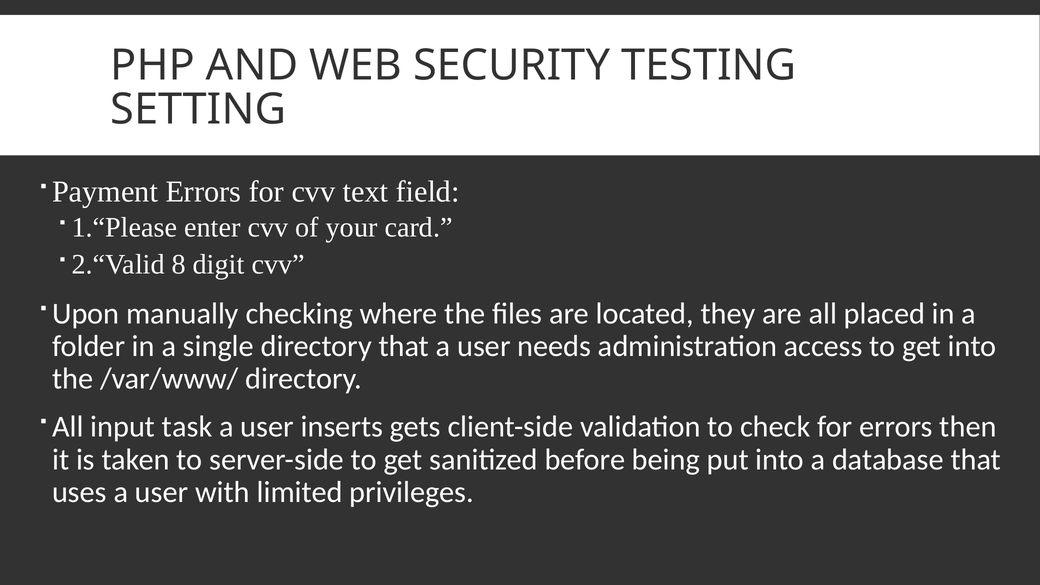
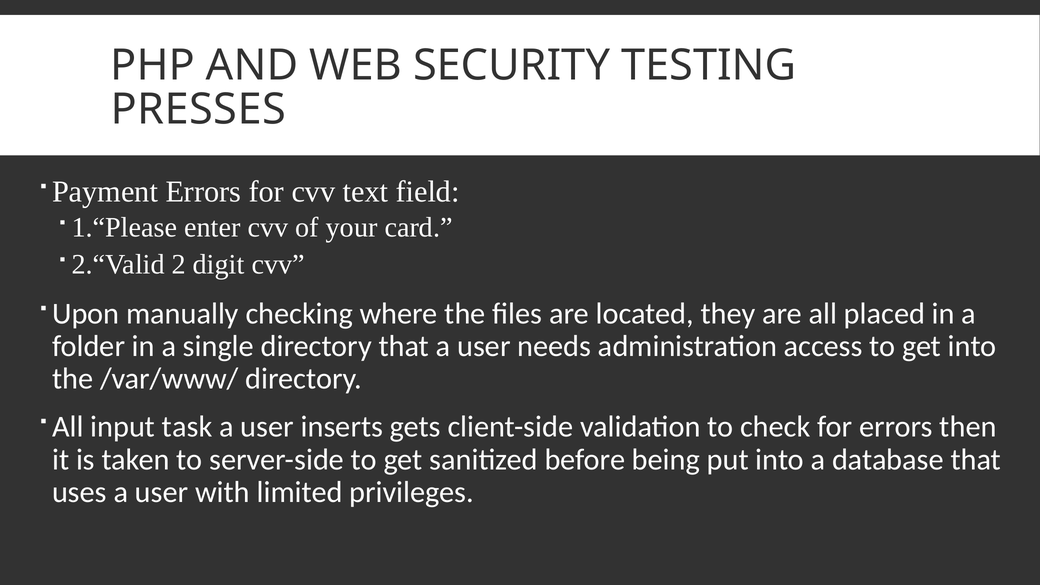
SETTING: SETTING -> PRESSES
8: 8 -> 2
